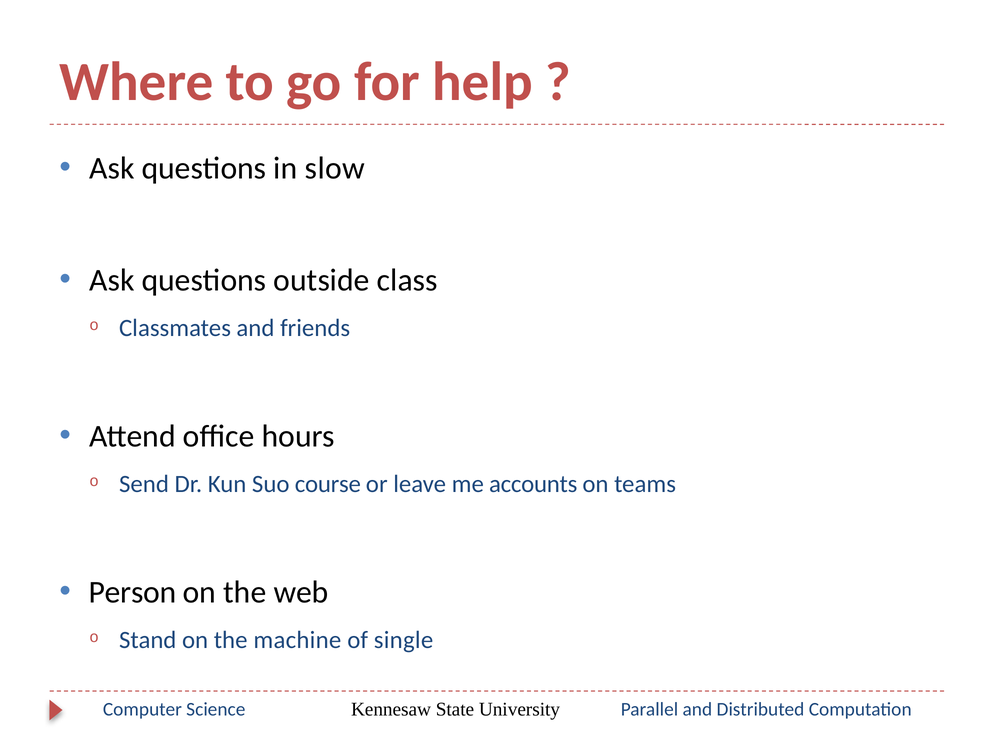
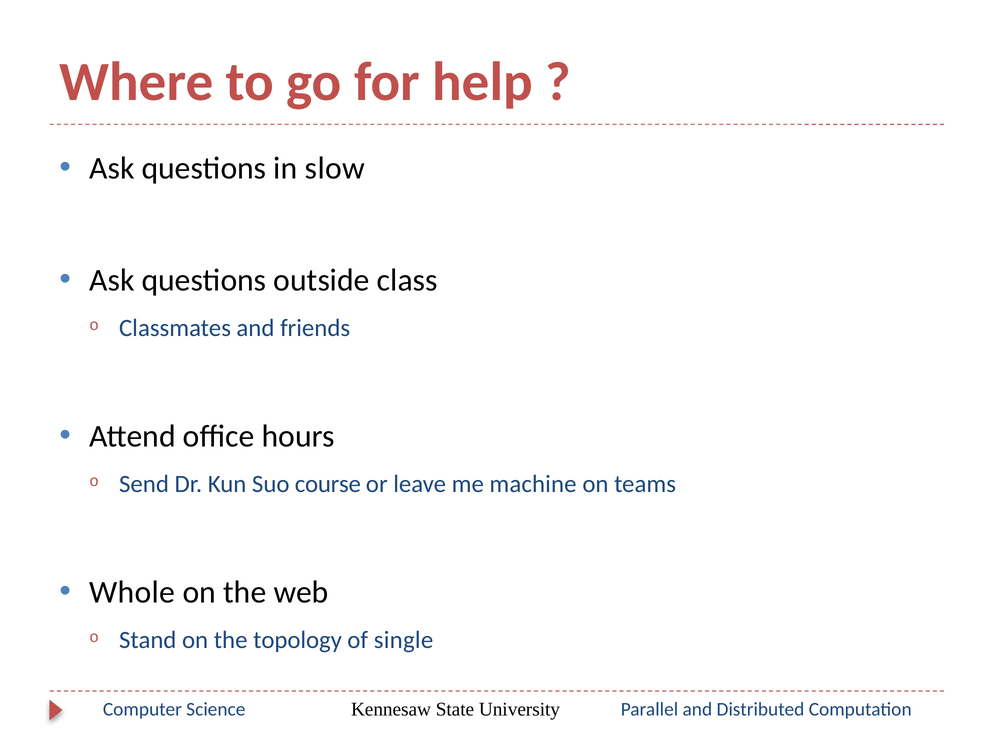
accounts: accounts -> machine
Person: Person -> Whole
machine: machine -> topology
